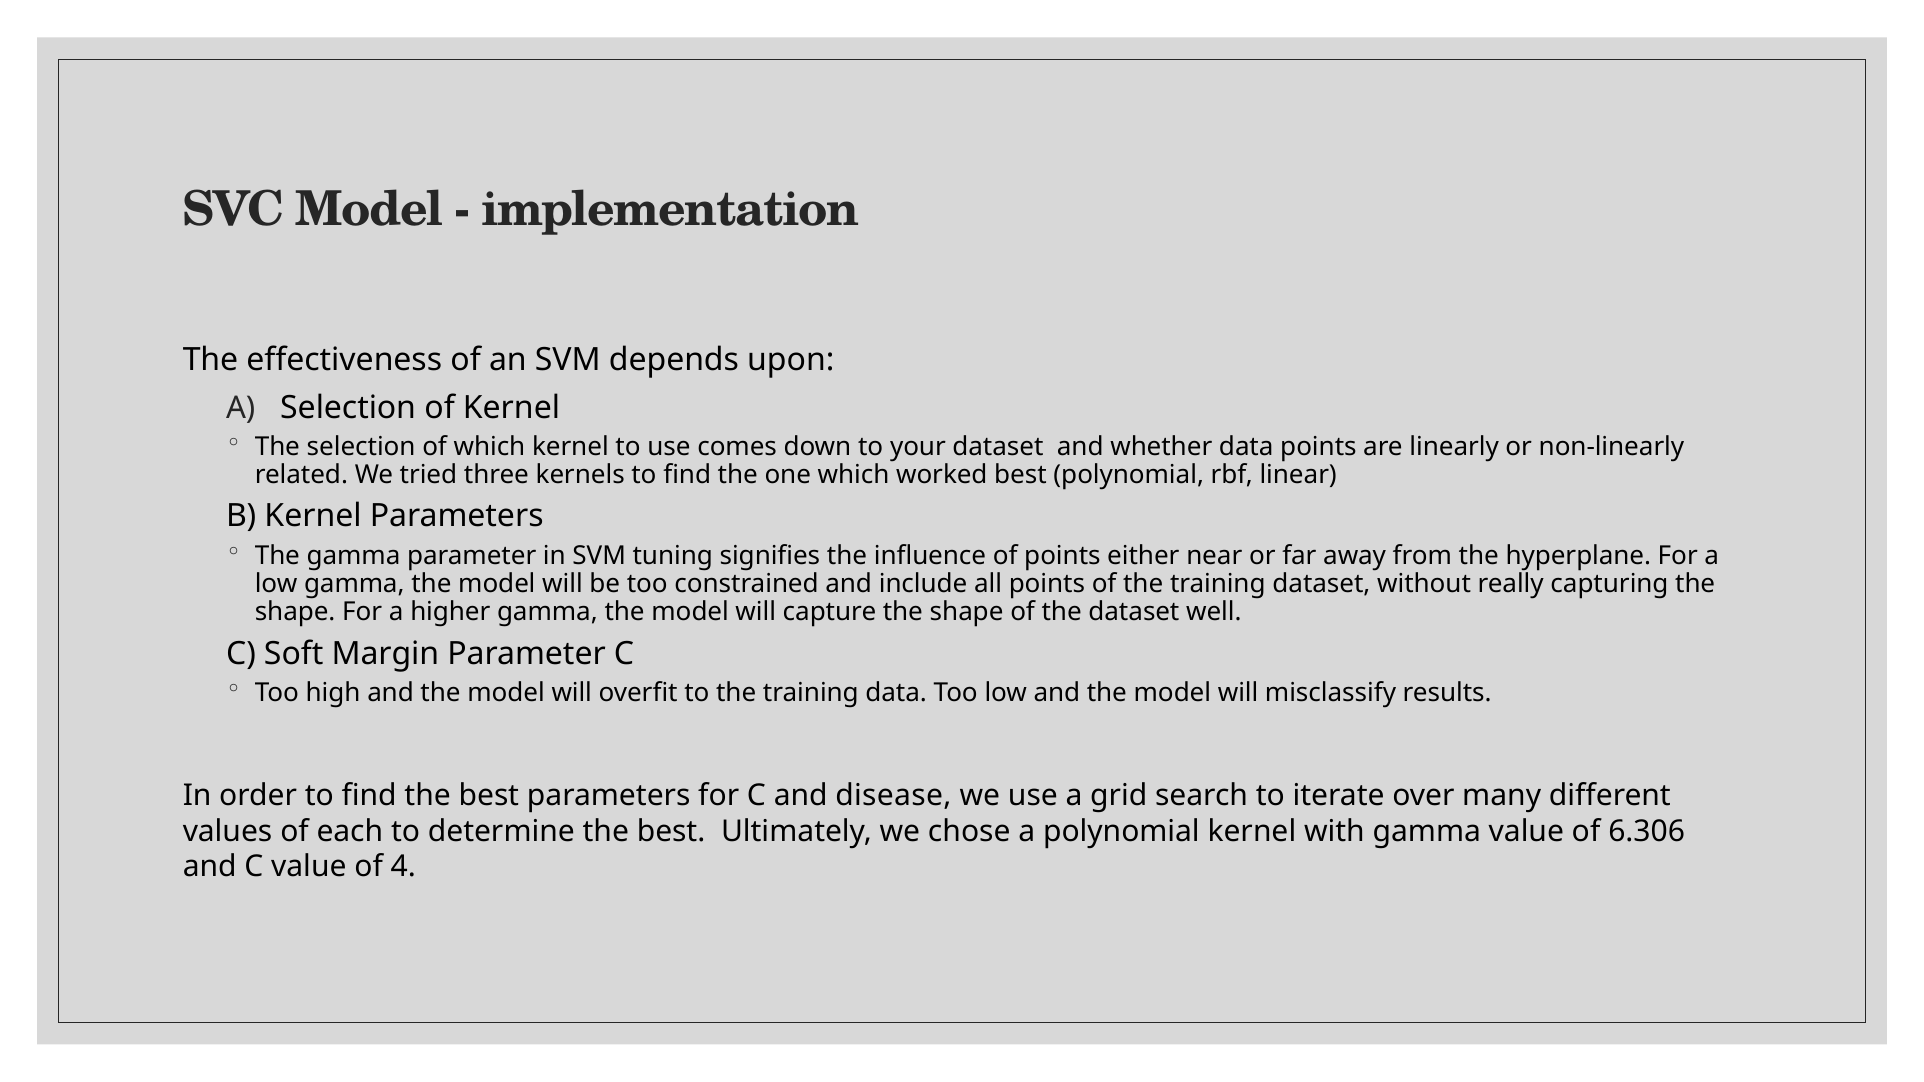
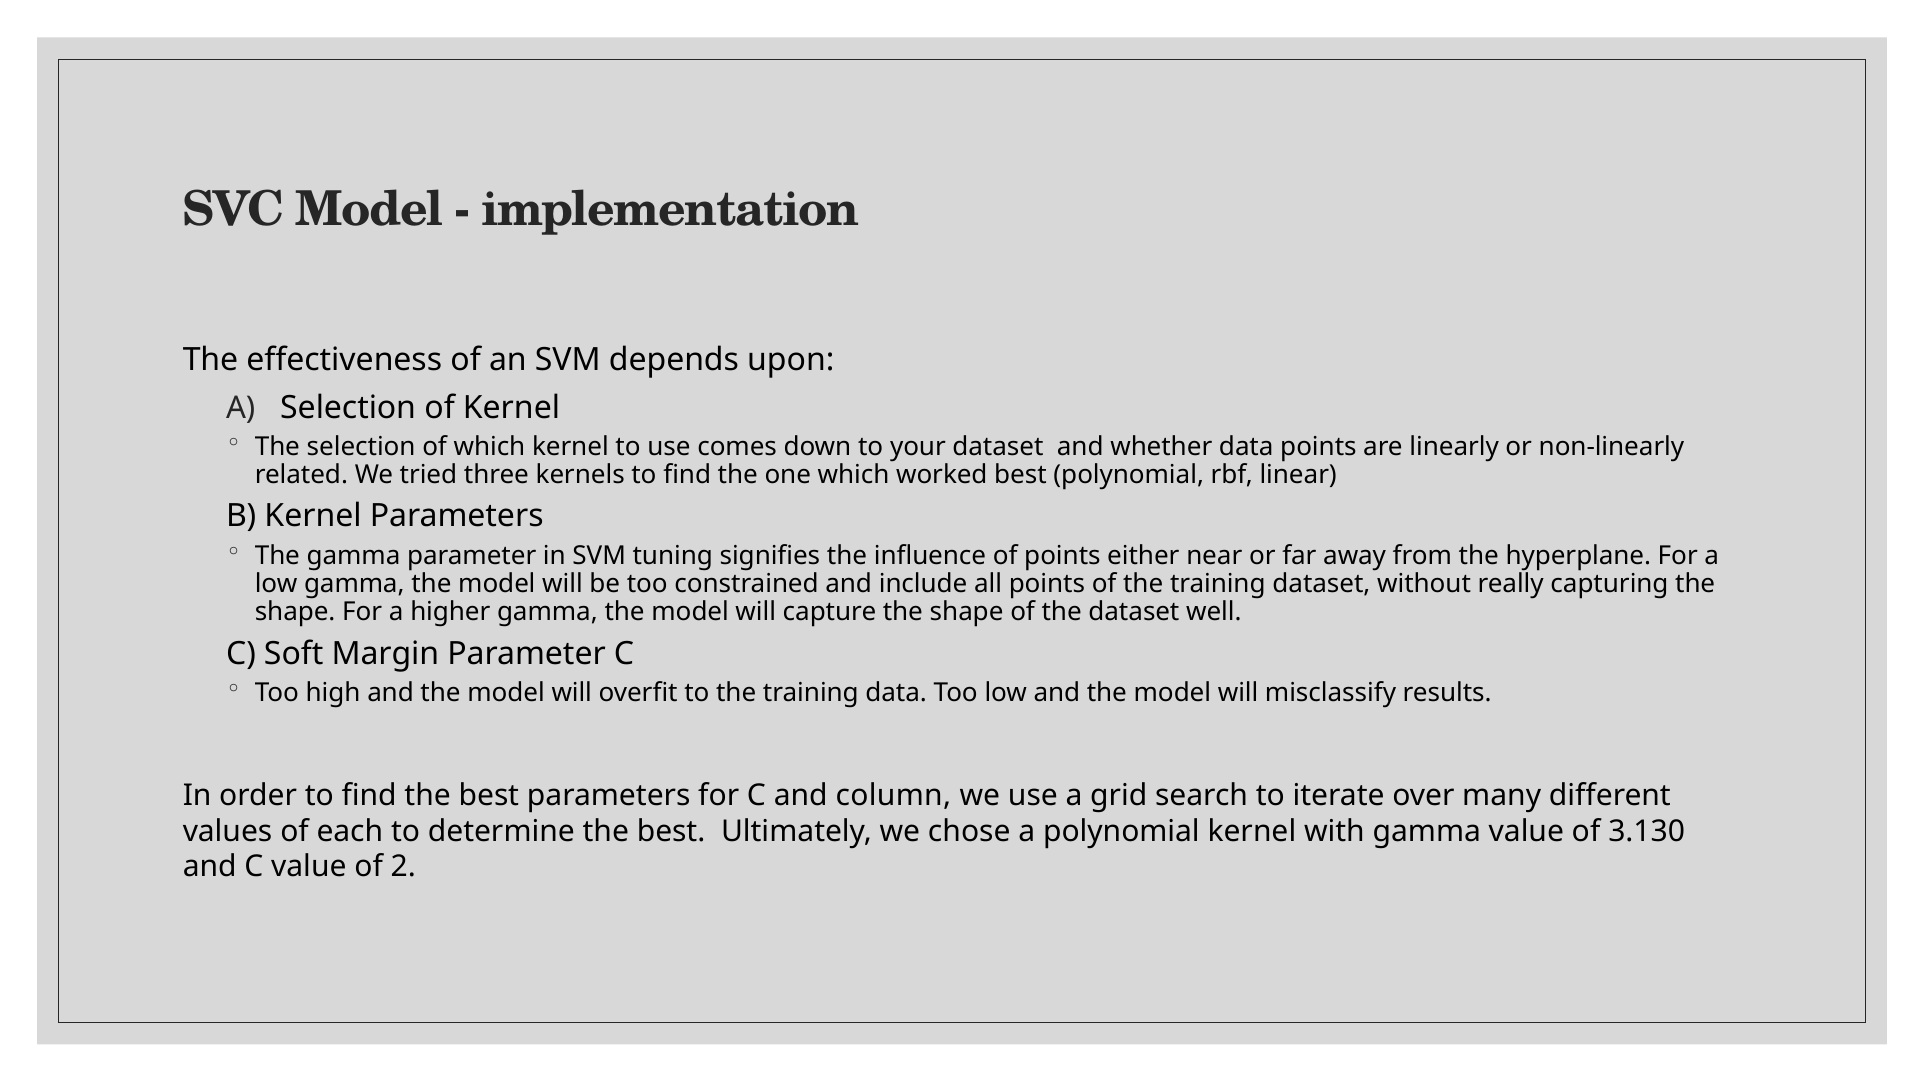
disease: disease -> column
6.306: 6.306 -> 3.130
4: 4 -> 2
